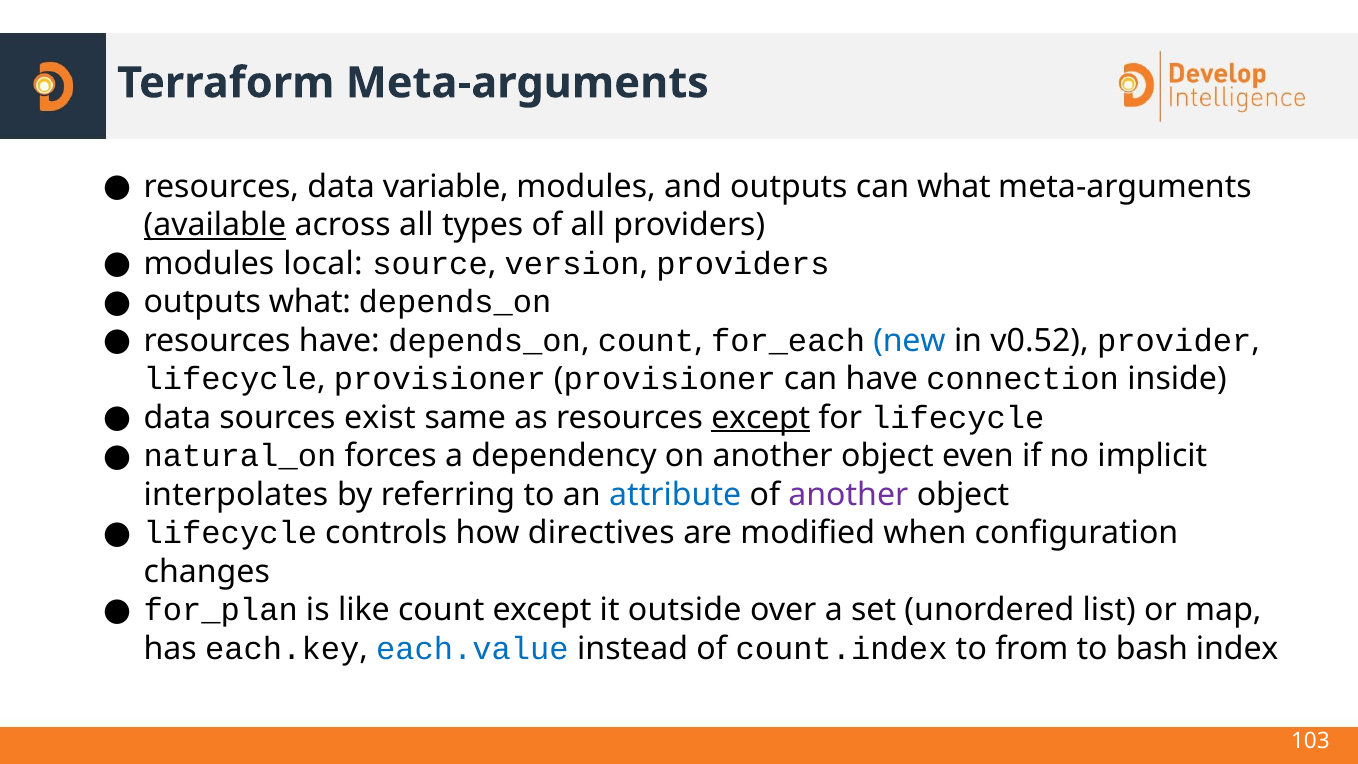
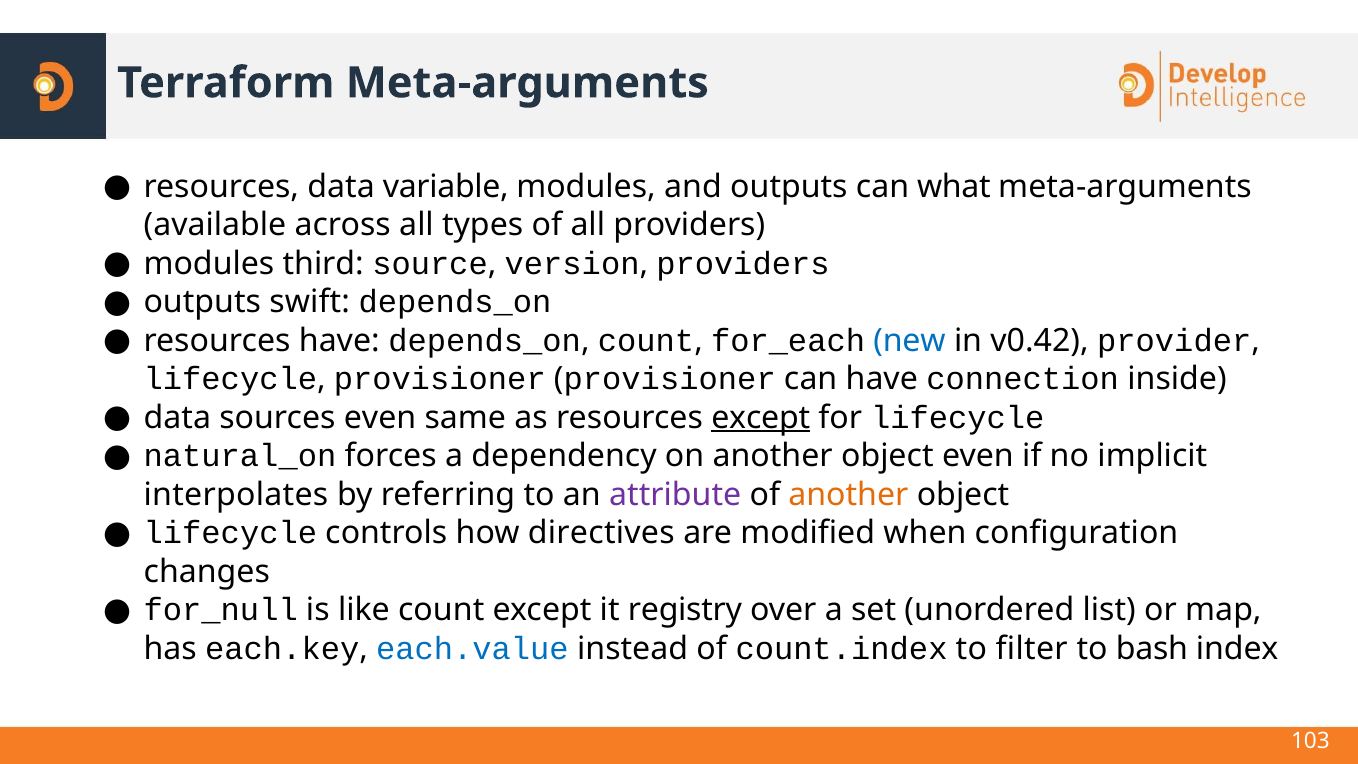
available underline: present -> none
local: local -> third
outputs what: what -> swift
v0.52: v0.52 -> v0.42
sources exist: exist -> even
attribute colour: blue -> purple
another at (848, 494) colour: purple -> orange
for_plan: for_plan -> for_null
outside: outside -> registry
from: from -> filter
